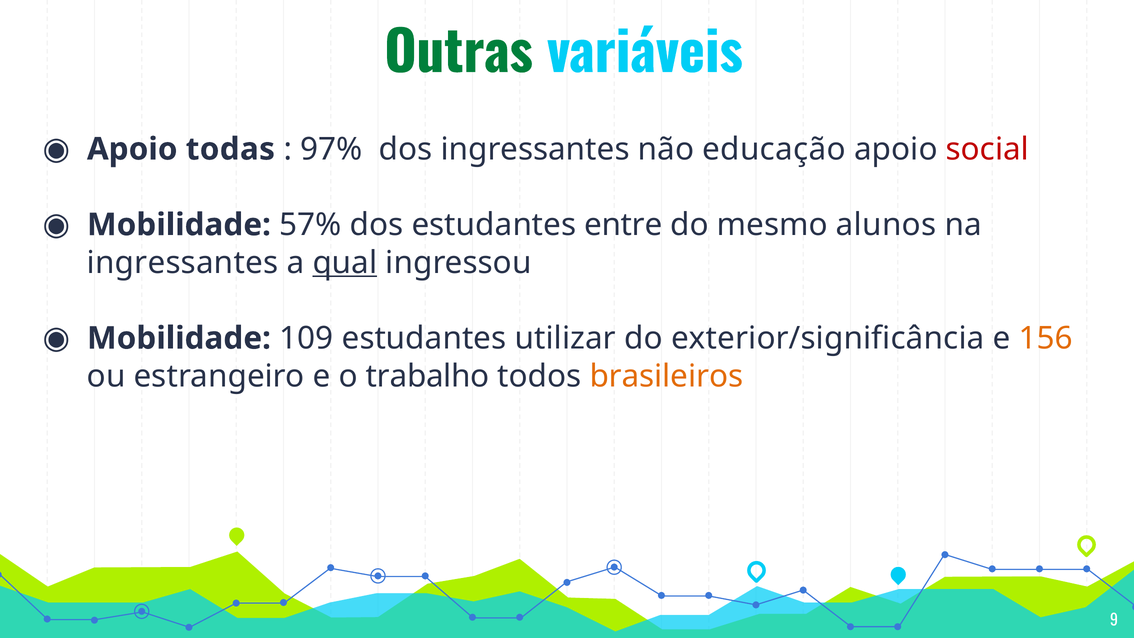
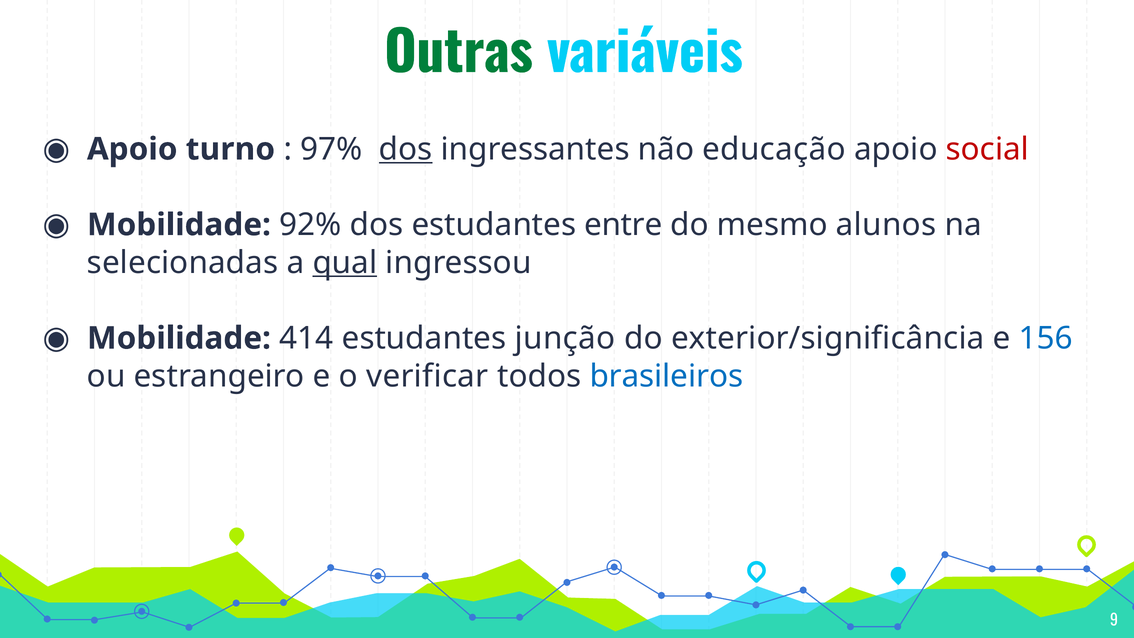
todas: todas -> turno
dos at (406, 149) underline: none -> present
57%: 57% -> 92%
ingressantes at (183, 263): ingressantes -> selecionadas
109: 109 -> 414
utilizar: utilizar -> junção
156 colour: orange -> blue
trabalho: trabalho -> verificar
brasileiros colour: orange -> blue
